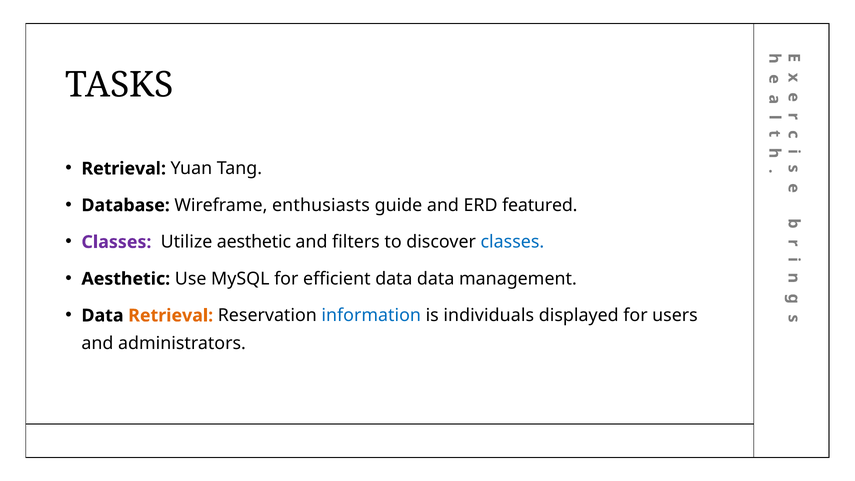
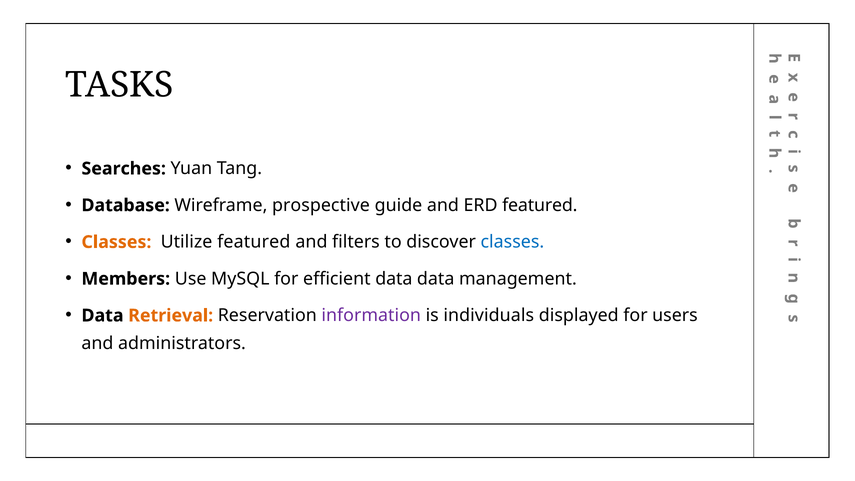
Retrieval at (124, 169): Retrieval -> Searches
enthusiasts: enthusiasts -> prospective
Classes at (116, 242) colour: purple -> orange
Utilize aesthetic: aesthetic -> featured
Aesthetic at (126, 279): Aesthetic -> Members
information colour: blue -> purple
